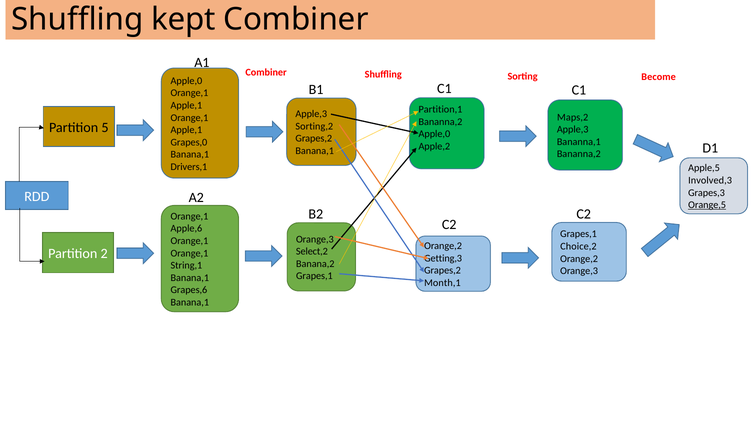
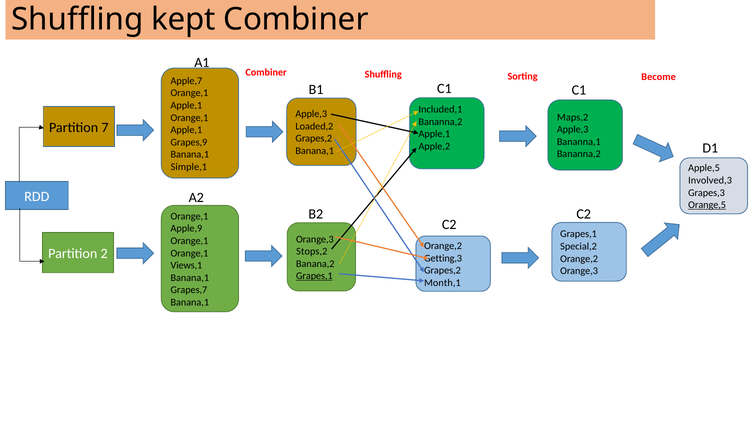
Apple,0 at (186, 81): Apple,0 -> Apple,7
Partition,1: Partition,1 -> Included,1
5: 5 -> 7
Sorting,2: Sorting,2 -> Loaded,2
Apple,0 at (434, 134): Apple,0 -> Apple,1
Grapes,0: Grapes,0 -> Grapes,9
Drivers,1: Drivers,1 -> Simple,1
Apple,6: Apple,6 -> Apple,9
Choice,2: Choice,2 -> Special,2
Select,2: Select,2 -> Stops,2
String,1: String,1 -> Views,1
Grapes,1 at (314, 276) underline: none -> present
Grapes,6: Grapes,6 -> Grapes,7
